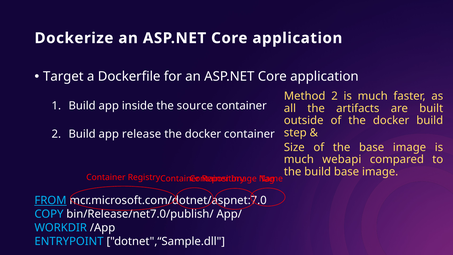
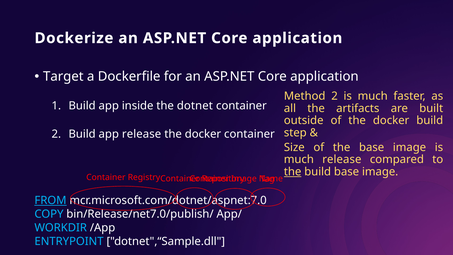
source: source -> dotnet
much webapi: webapi -> release
the at (293, 172) underline: none -> present
